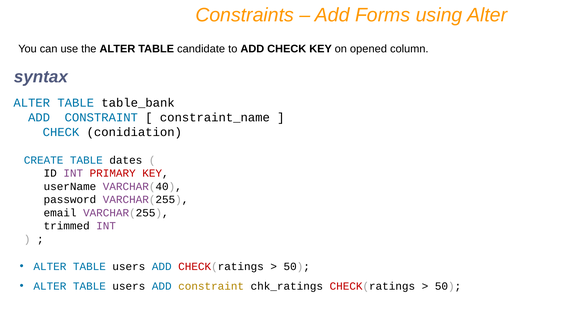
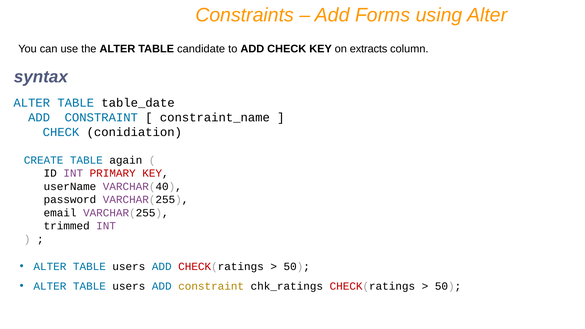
opened: opened -> extracts
table_bank: table_bank -> table_date
dates: dates -> again
